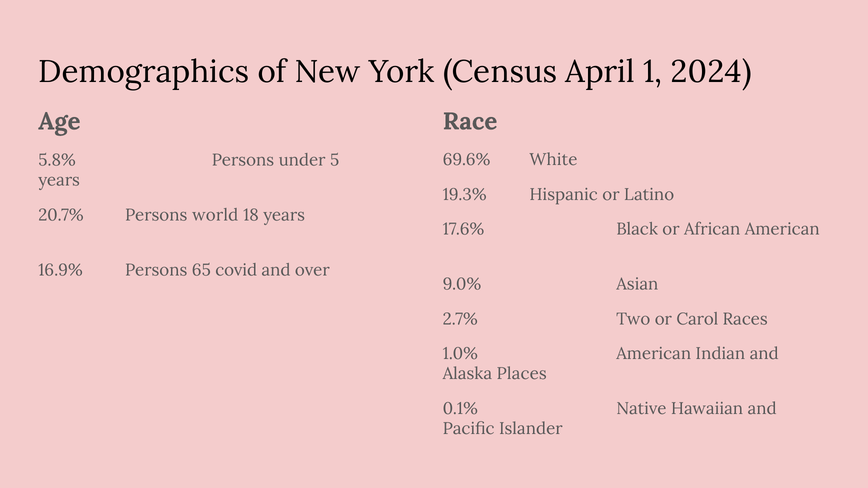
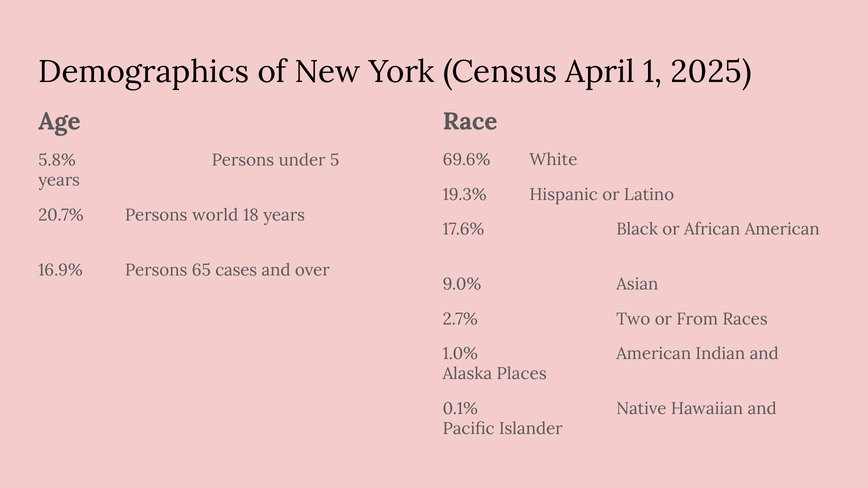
2024: 2024 -> 2025
covid: covid -> cases
Carol: Carol -> From
